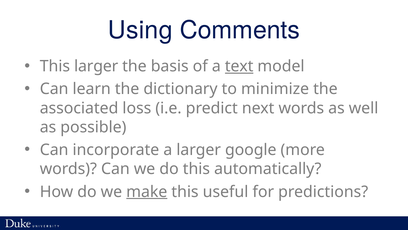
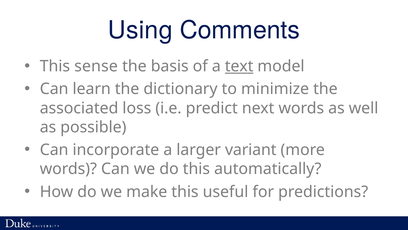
This larger: larger -> sense
google: google -> variant
make underline: present -> none
